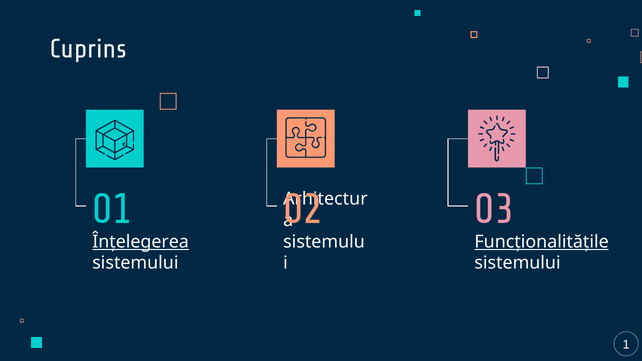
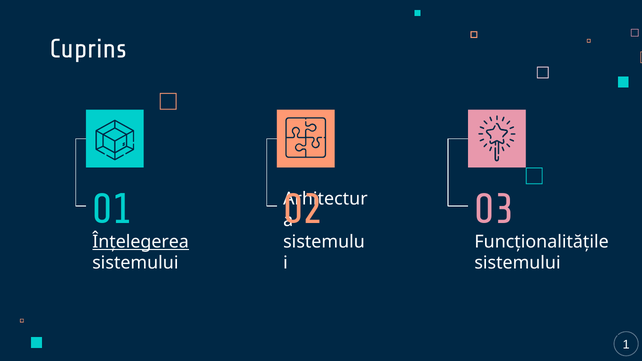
Funcționalitățile underline: present -> none
